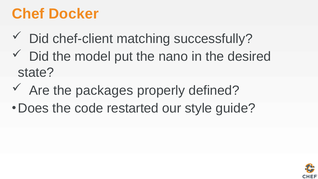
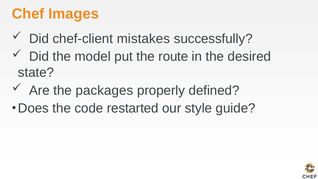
Docker: Docker -> Images
matching: matching -> mistakes
nano: nano -> route
